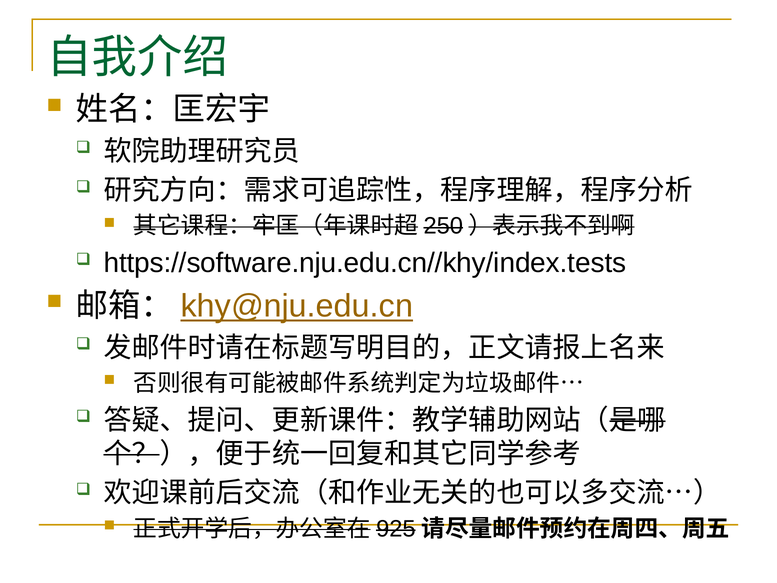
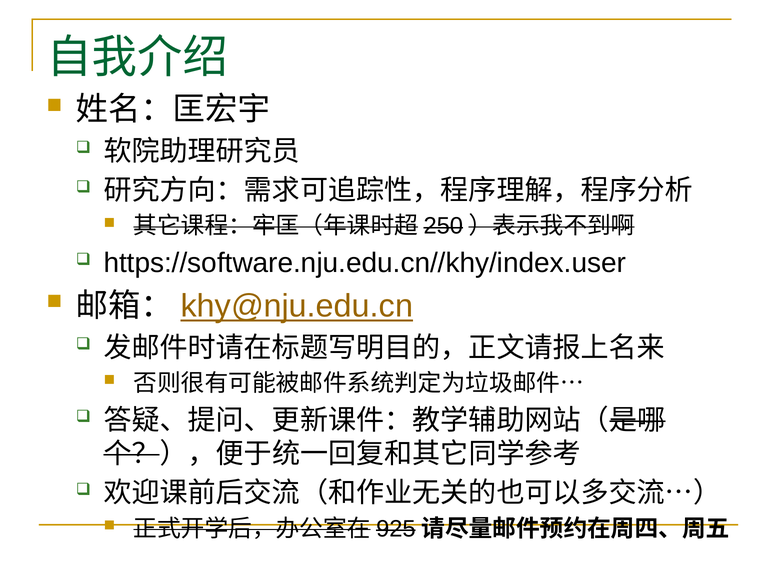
https://software.nju.edu.cn//khy/index.tests: https://software.nju.edu.cn//khy/index.tests -> https://software.nju.edu.cn//khy/index.user
